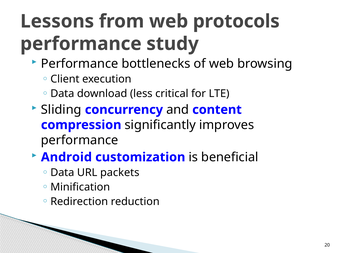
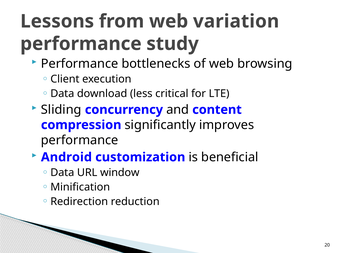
protocols: protocols -> variation
packets: packets -> window
